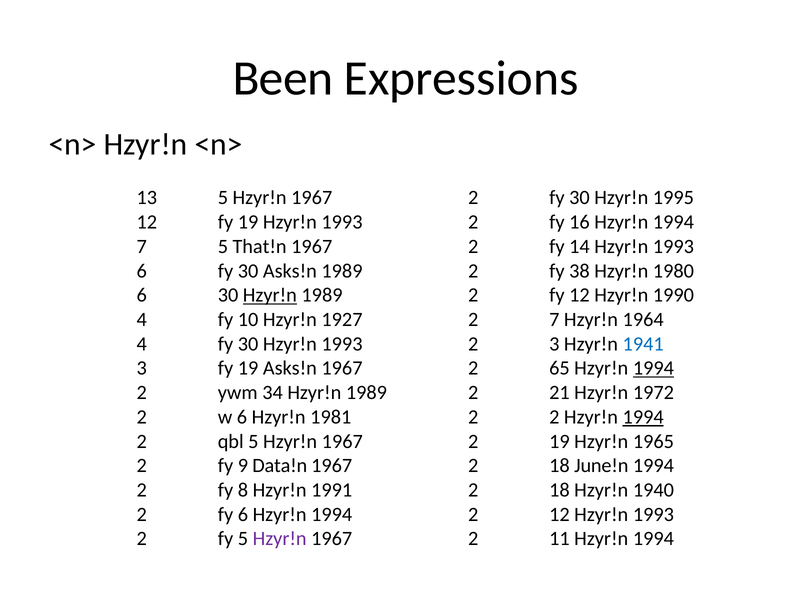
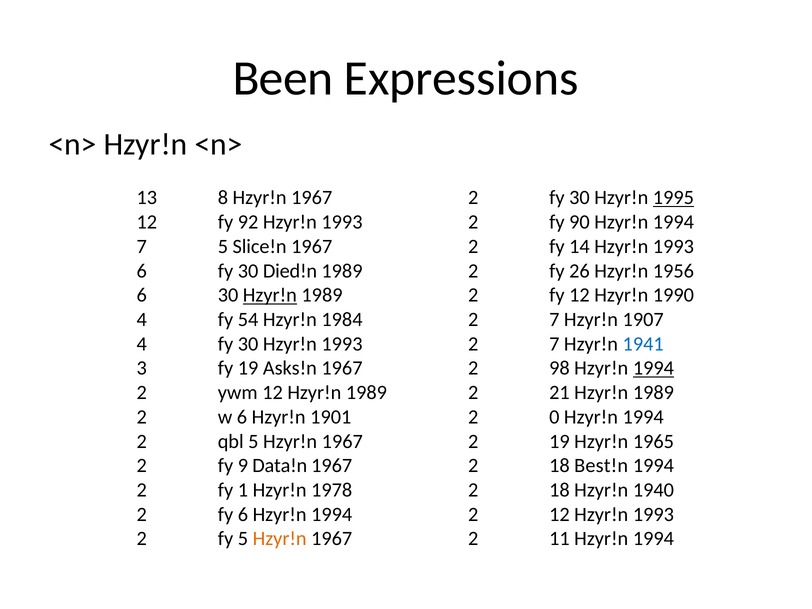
13 5: 5 -> 8
1995 underline: none -> present
12 fy 19: 19 -> 92
16: 16 -> 90
That!n: That!n -> Slice!n
30 Asks!n: Asks!n -> Died!n
38: 38 -> 26
1980: 1980 -> 1956
10: 10 -> 54
1927: 1927 -> 1984
1964: 1964 -> 1907
3 at (554, 344): 3 -> 7
65: 65 -> 98
ywm 34: 34 -> 12
21 Hzyr!n 1972: 1972 -> 1989
1981: 1981 -> 1901
2 2: 2 -> 0
1994 at (643, 417) underline: present -> none
June!n: June!n -> Best!n
8: 8 -> 1
1991: 1991 -> 1978
Hzyr!n at (280, 539) colour: purple -> orange
